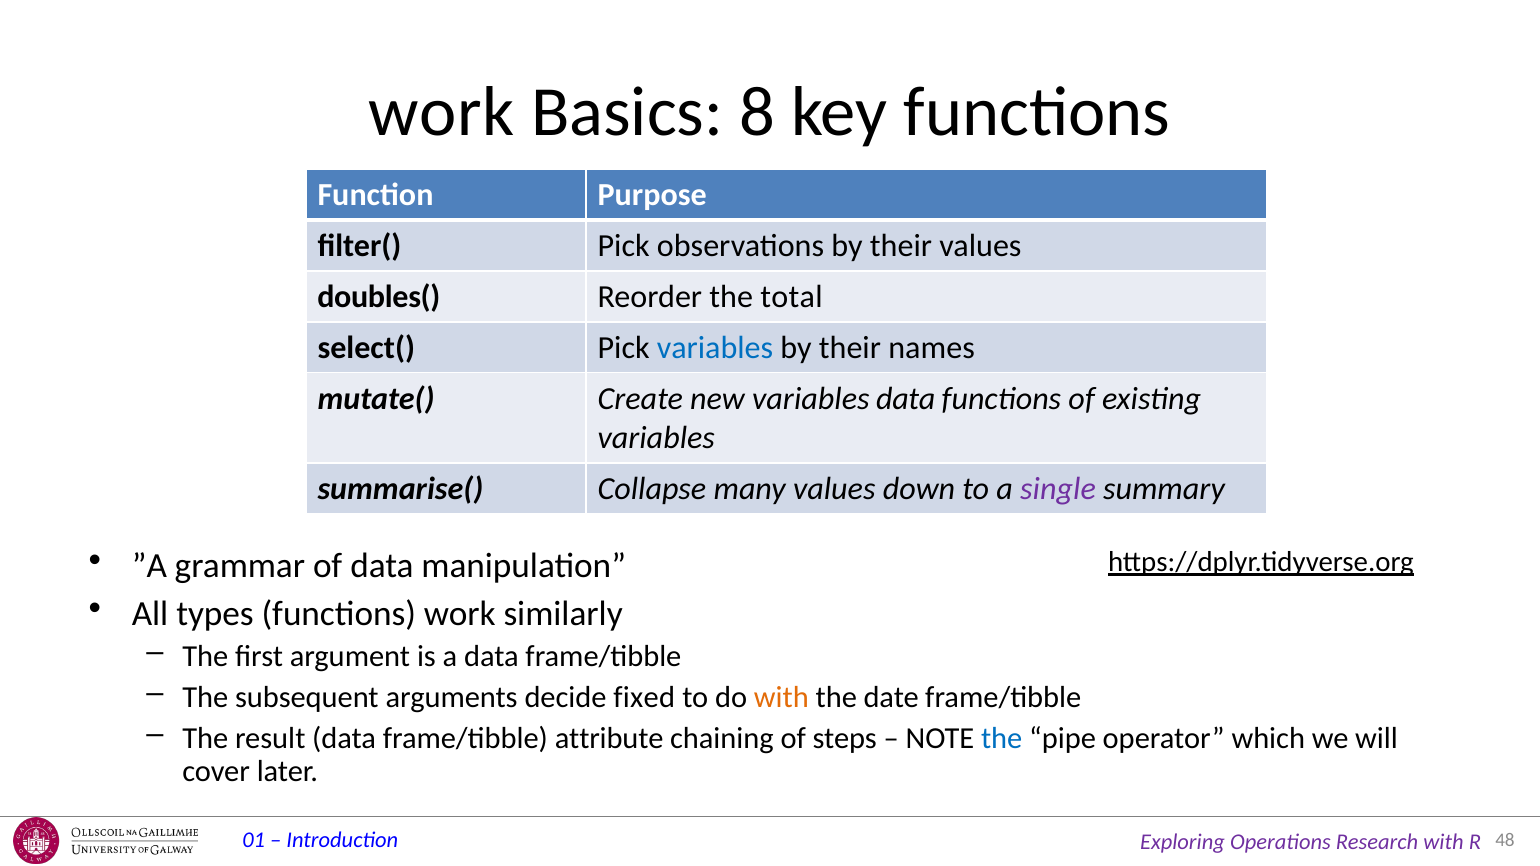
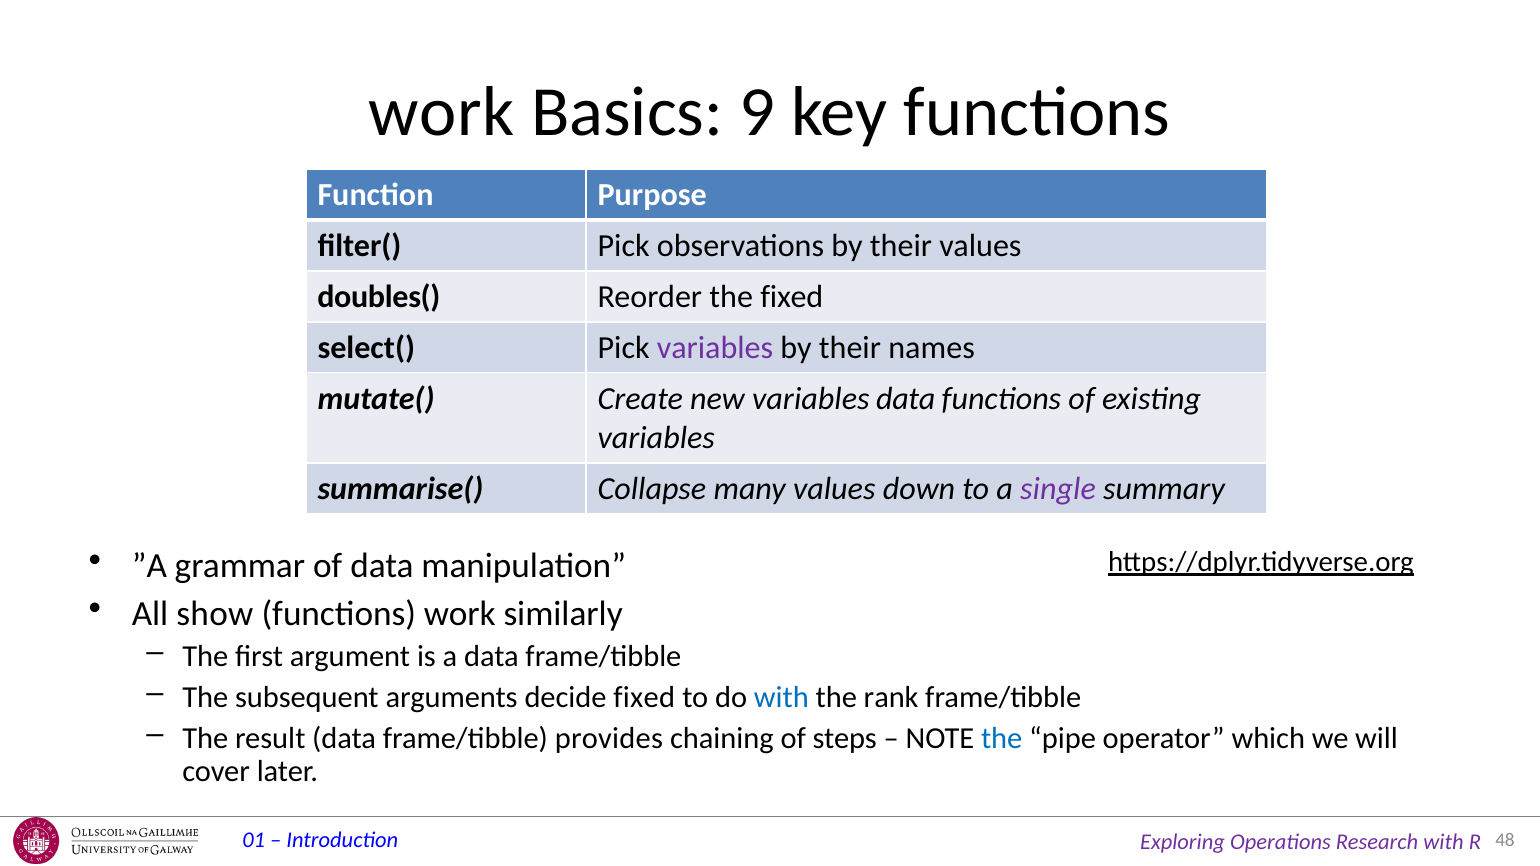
8: 8 -> 9
the total: total -> fixed
variables at (715, 348) colour: blue -> purple
types: types -> show
with at (781, 698) colour: orange -> blue
date: date -> rank
attribute: attribute -> provides
